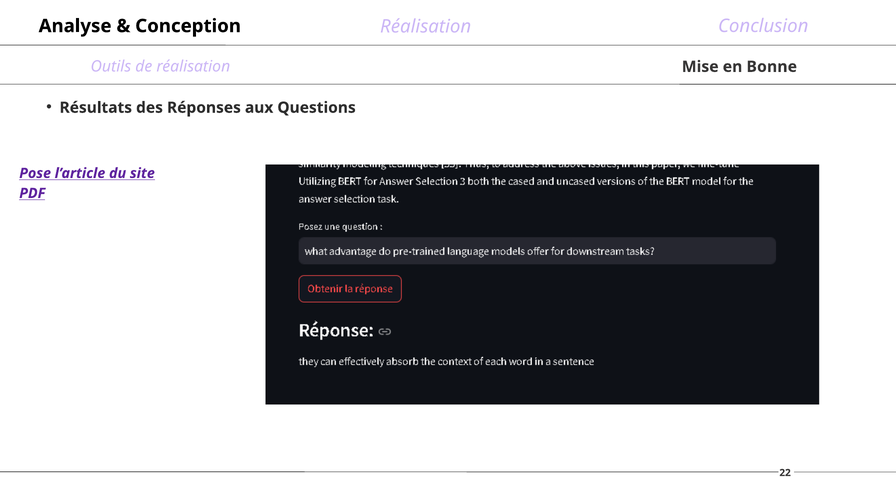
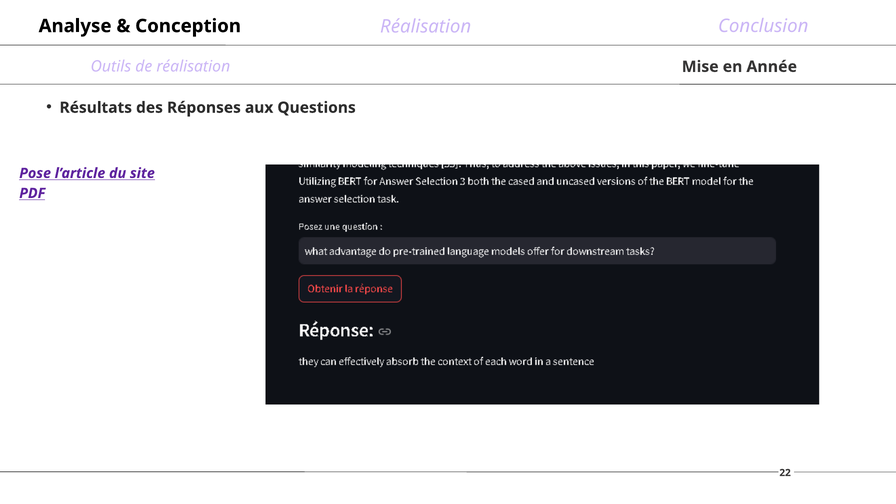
Bonne: Bonne -> Année
